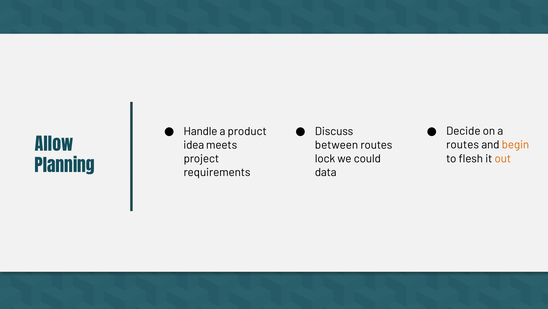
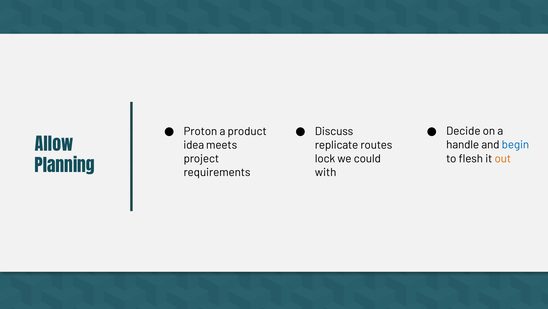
Handle: Handle -> Proton
routes at (463, 145): routes -> handle
begin colour: orange -> blue
between: between -> replicate
data: data -> with
